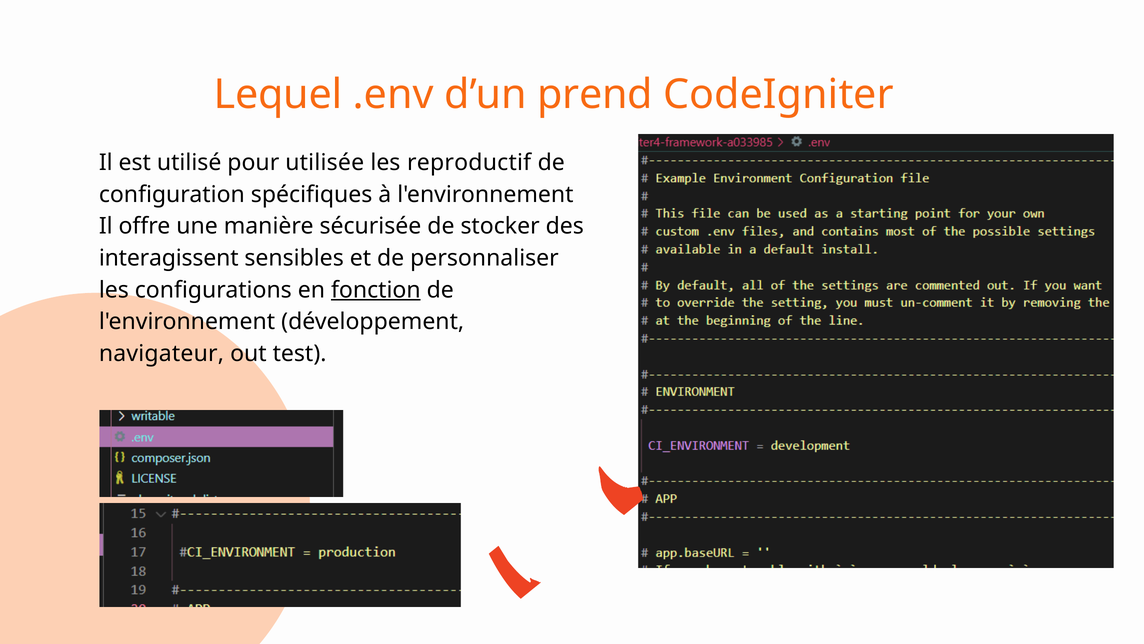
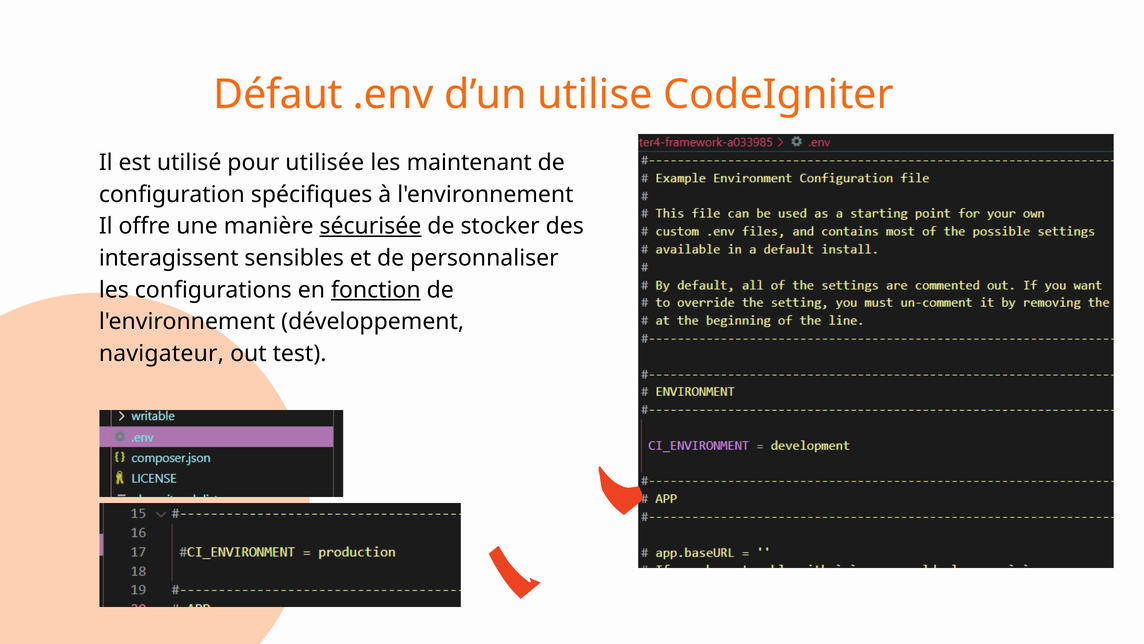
Lequel: Lequel -> Défaut
prend: prend -> utilise
reproductif: reproductif -> maintenant
sécurisée underline: none -> present
